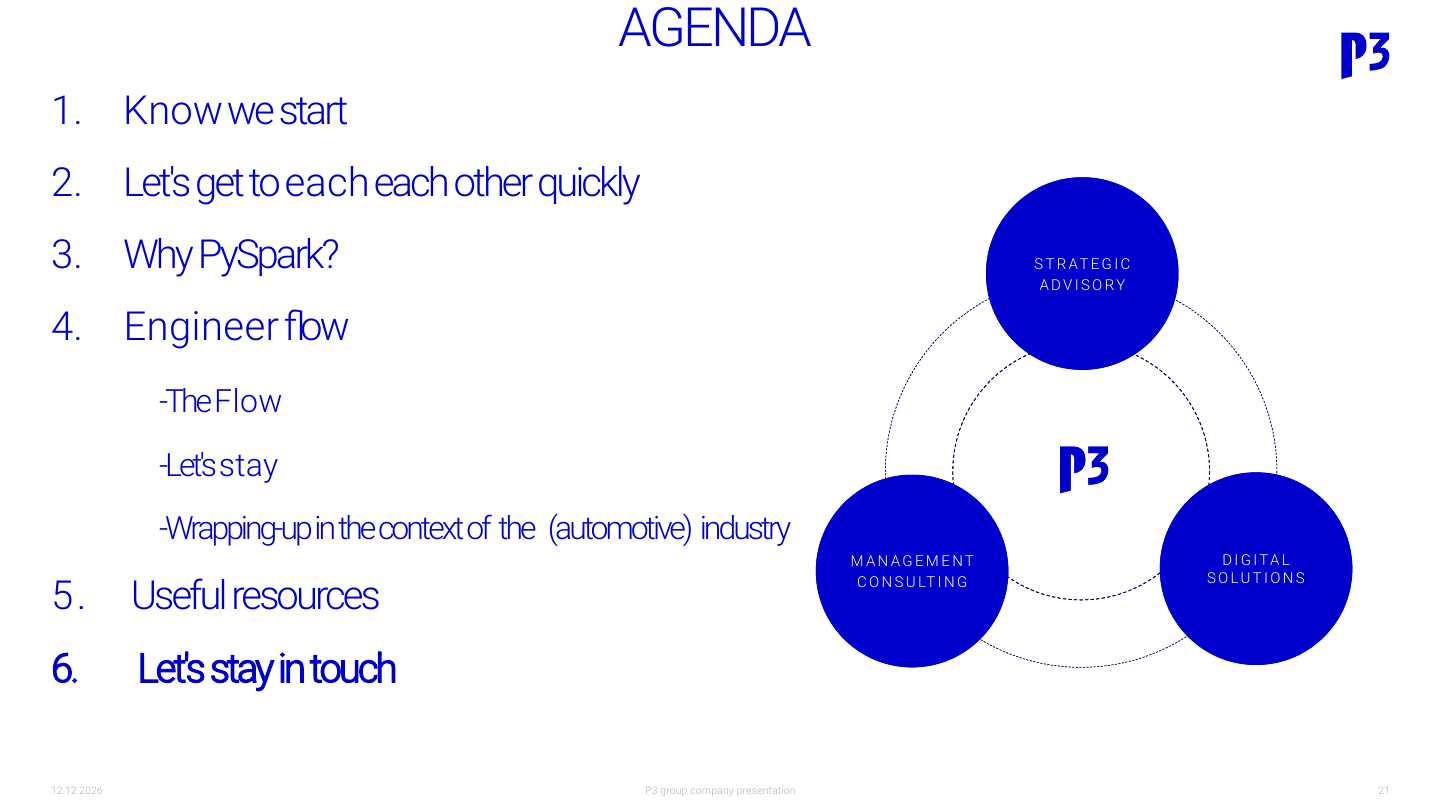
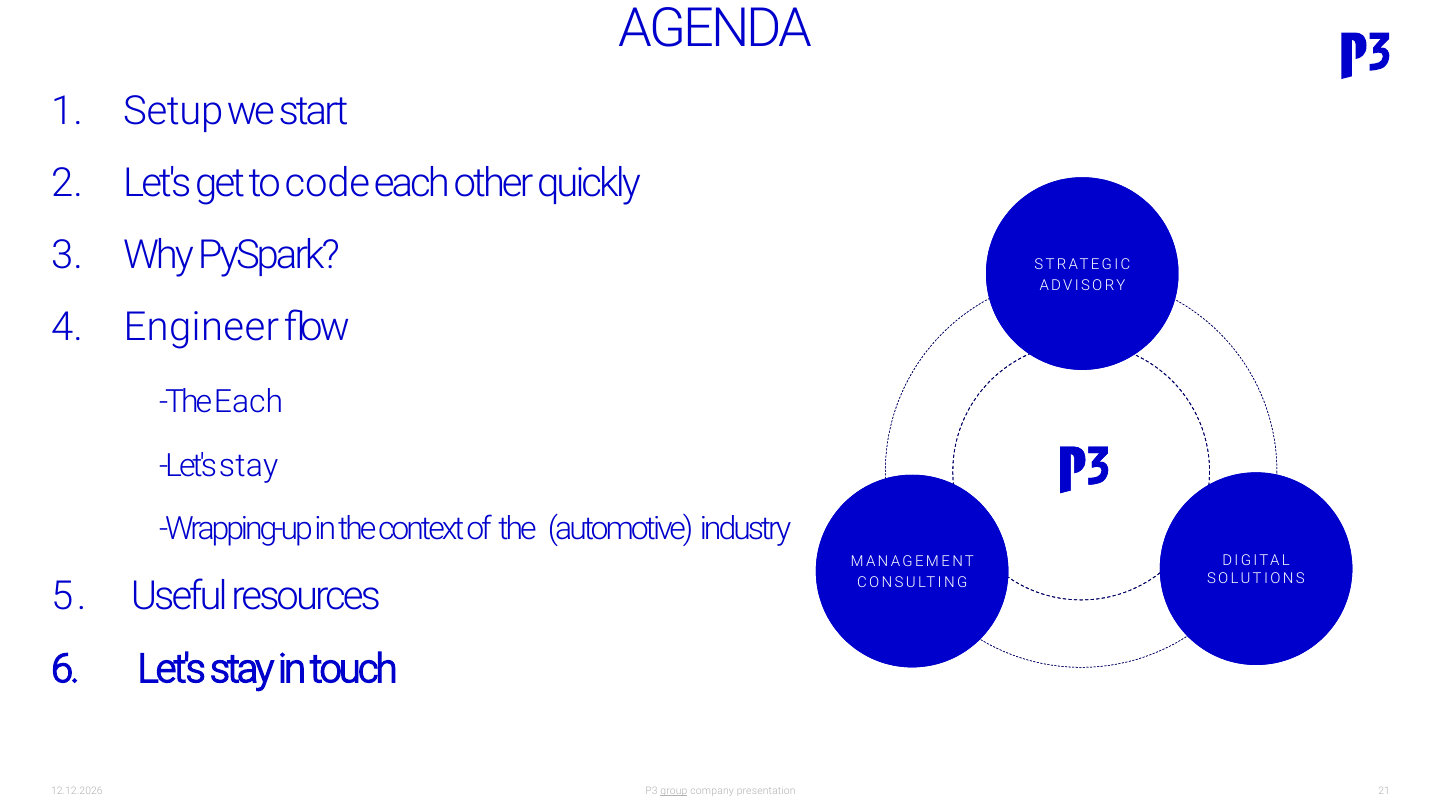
Know: Know -> Setup
to each: each -> code
The Flow: Flow -> Each
group underline: none -> present
